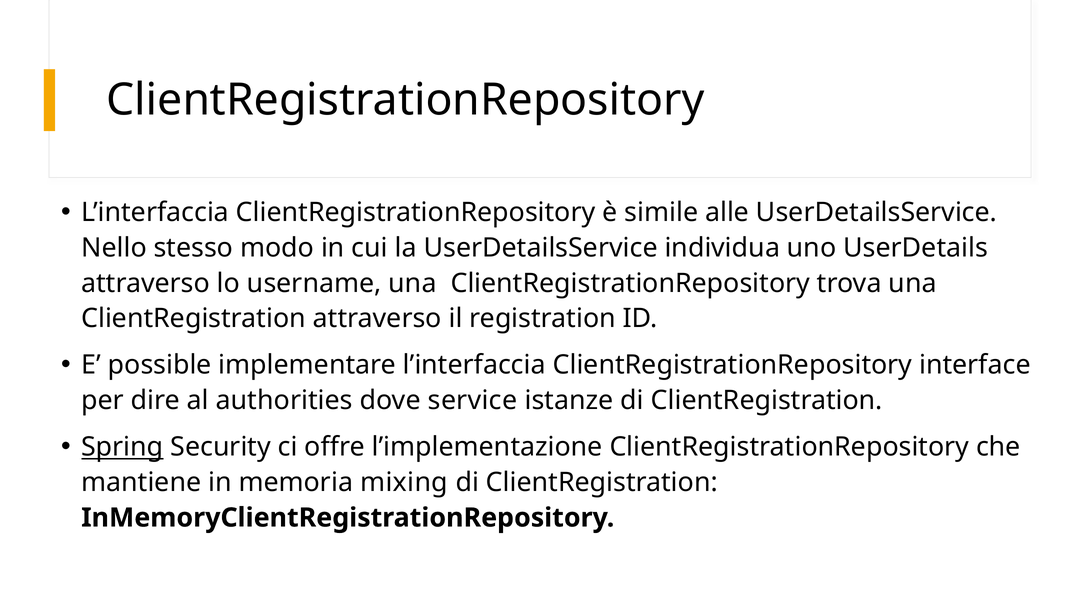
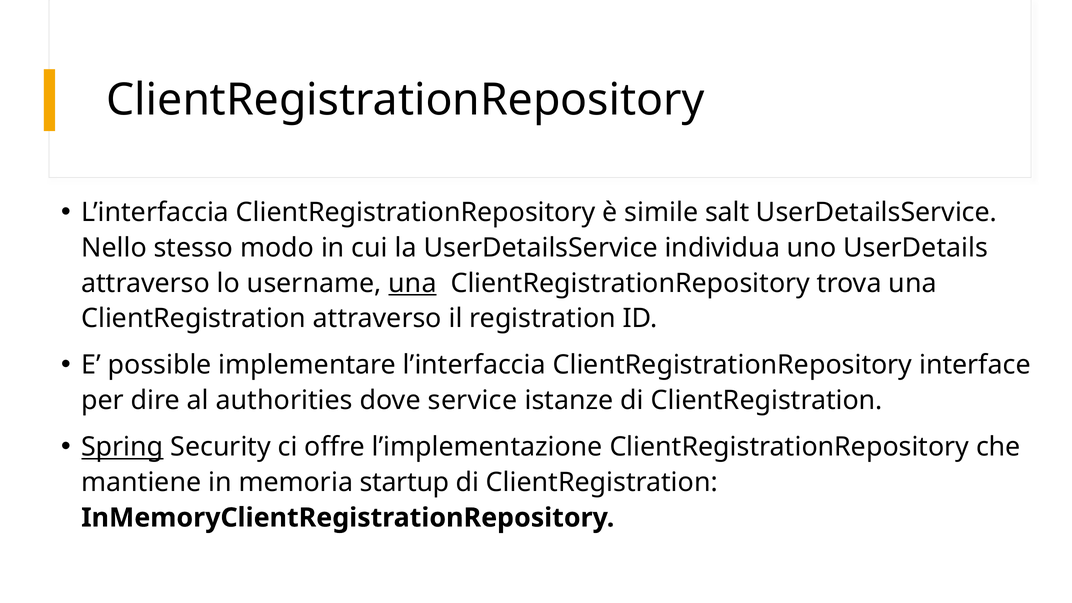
alle: alle -> salt
una at (413, 283) underline: none -> present
mixing: mixing -> startup
